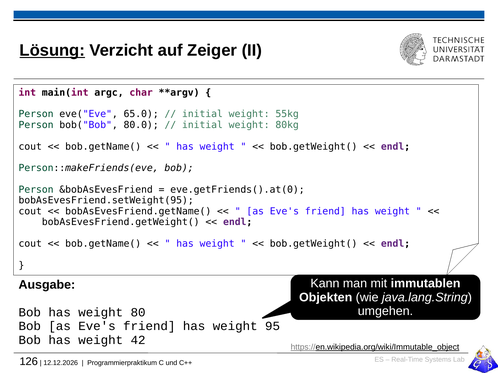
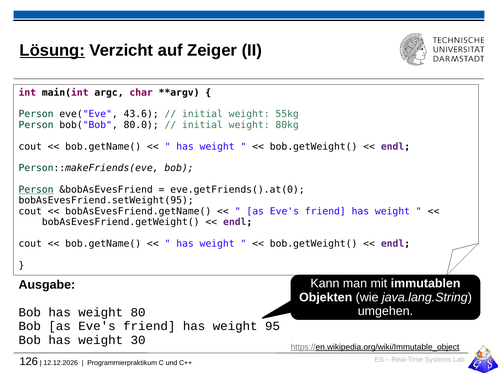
65.0: 65.0 -> 43.6
Person at (36, 190) underline: none -> present
42: 42 -> 30
